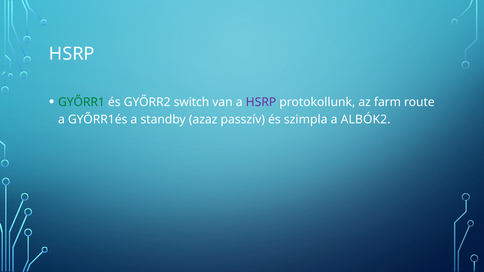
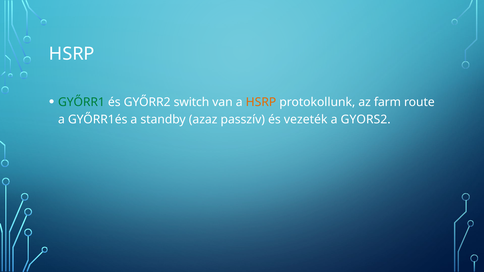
HSRP at (261, 102) colour: purple -> orange
szimpla: szimpla -> vezeték
ALBÓK2: ALBÓK2 -> GYORS2
